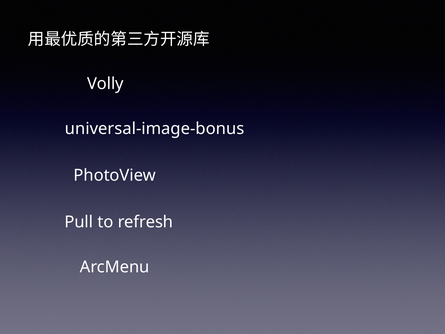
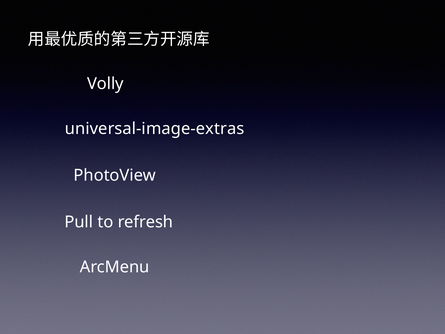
universal-image-bonus: universal-image-bonus -> universal-image-extras
